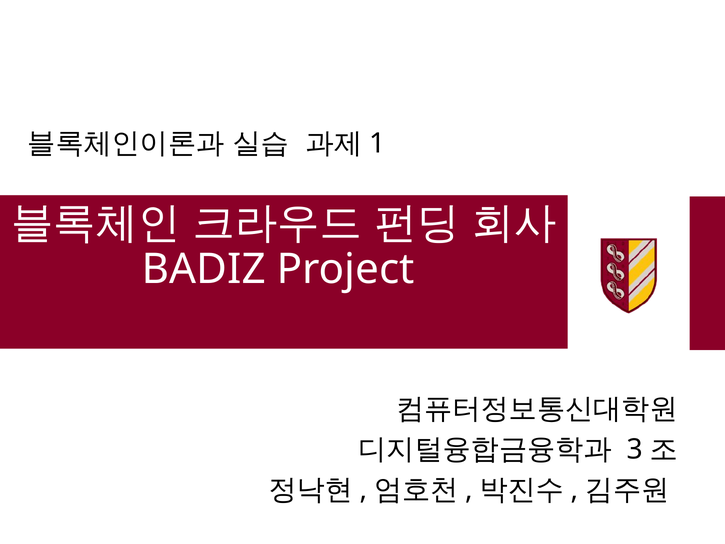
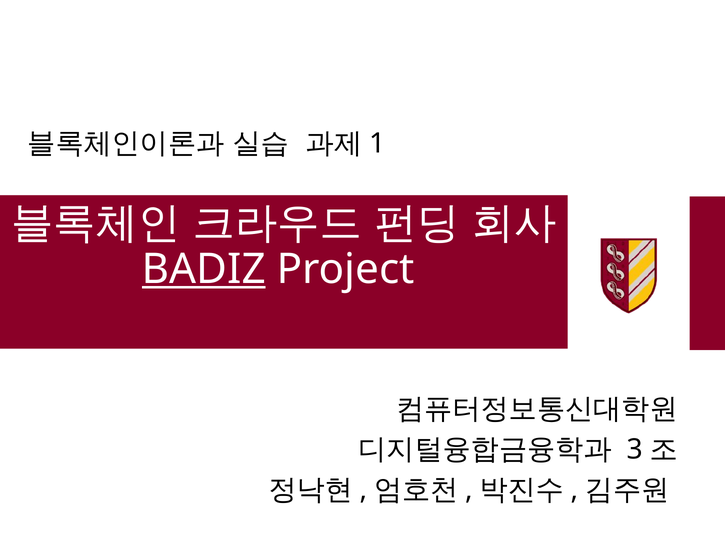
BADIZ underline: none -> present
